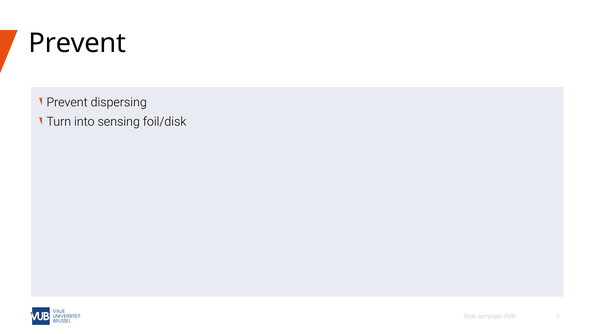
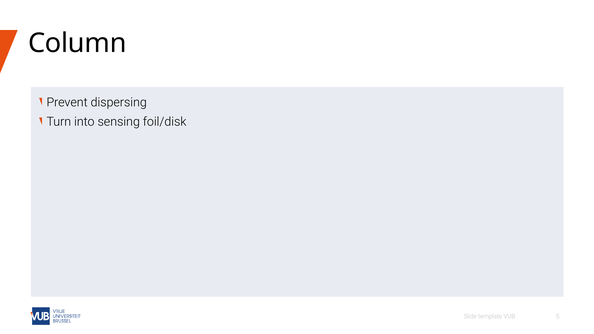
Prevent at (77, 43): Prevent -> Column
